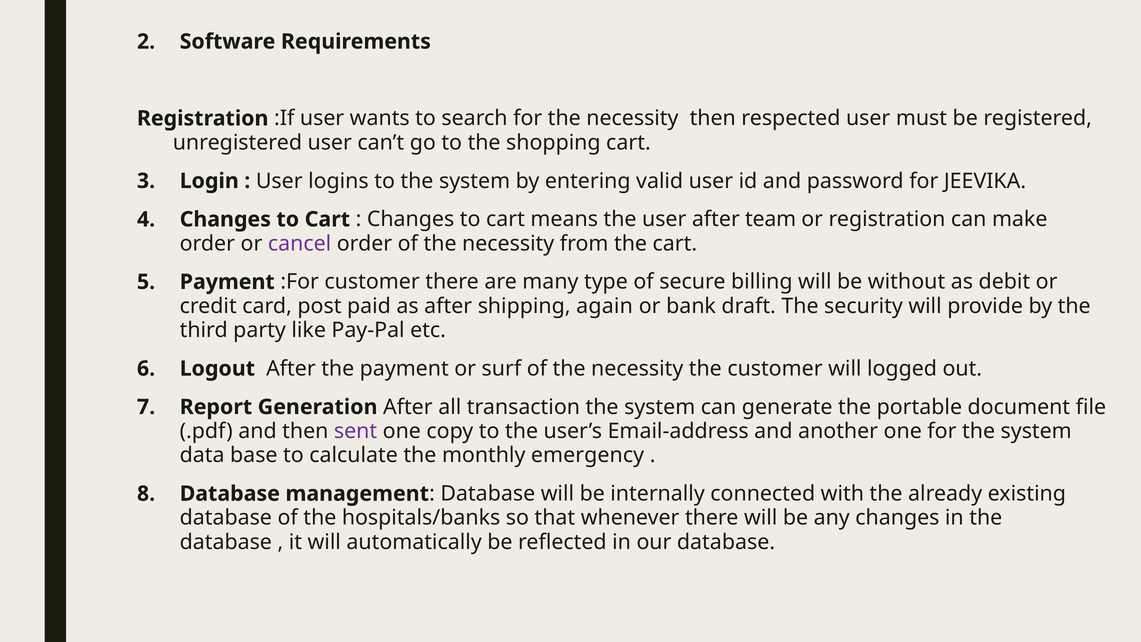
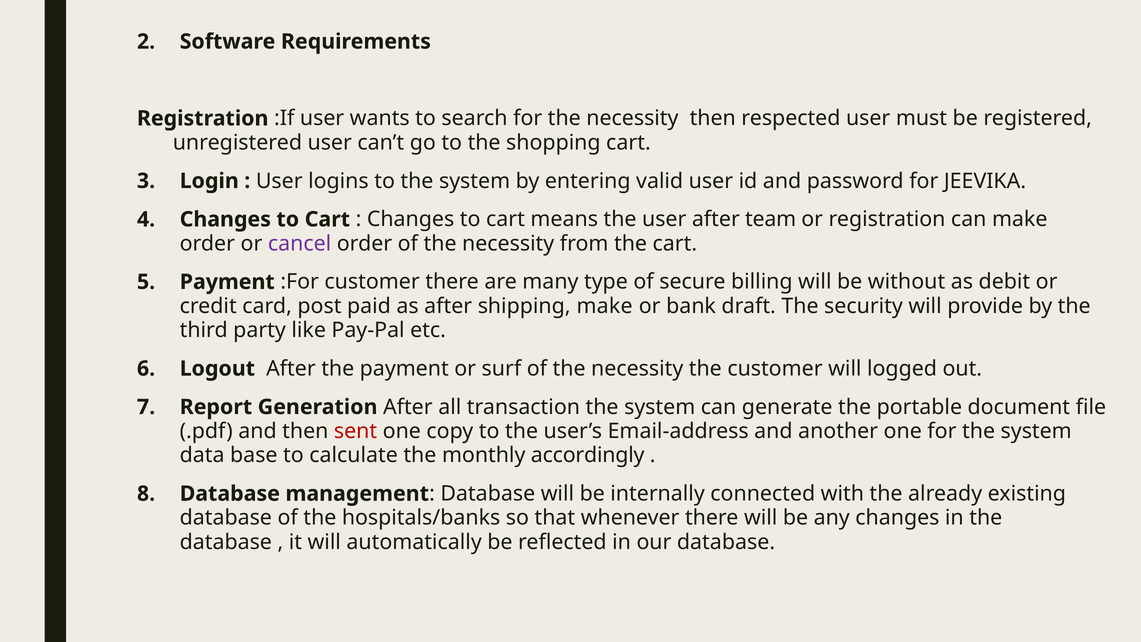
shipping again: again -> make
sent colour: purple -> red
emergency: emergency -> accordingly
